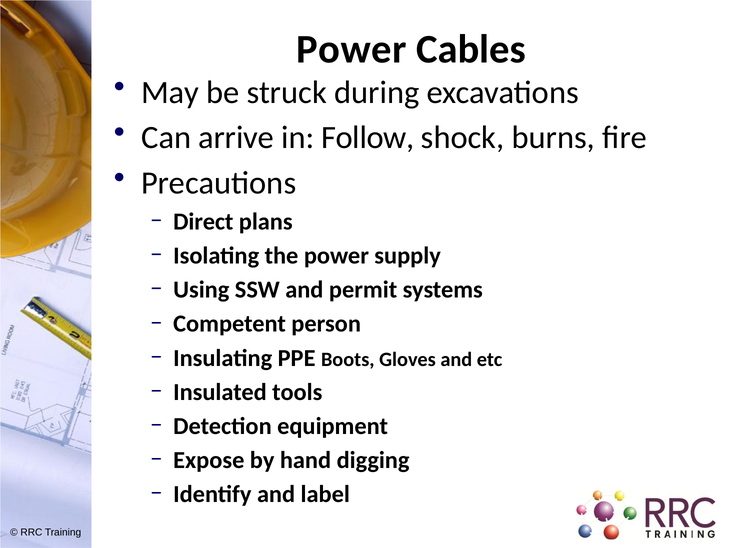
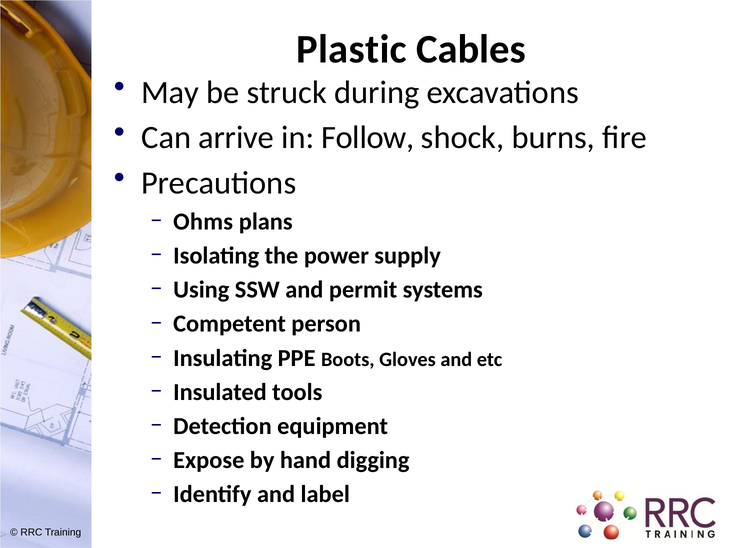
Power at (351, 49): Power -> Plastic
Direct: Direct -> Ohms
